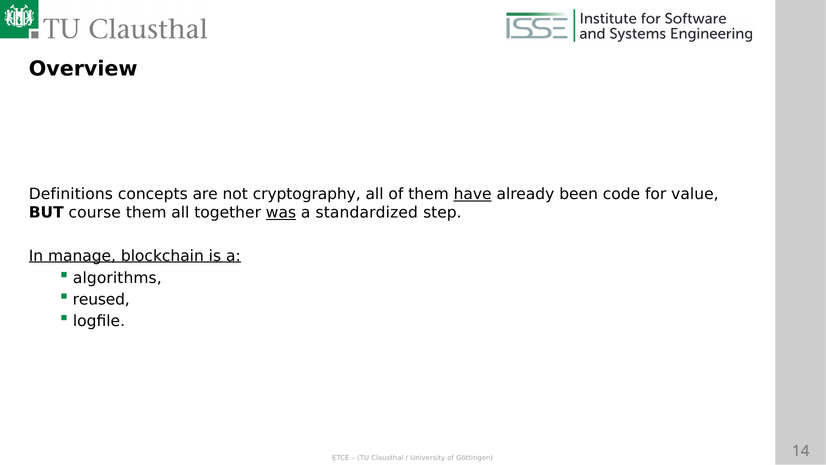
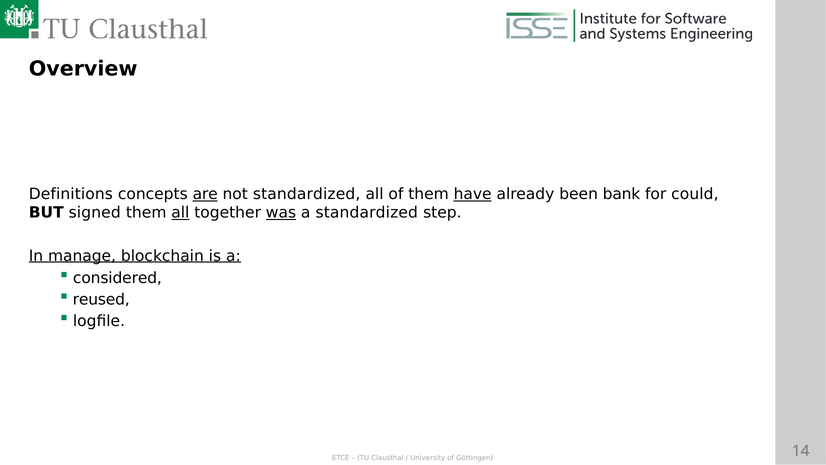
are underline: none -> present
not cryptography: cryptography -> standardized
code: code -> bank
value: value -> could
course: course -> signed
all at (180, 213) underline: none -> present
algorithms: algorithms -> considered
